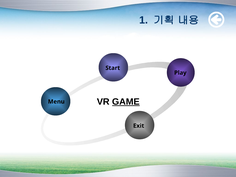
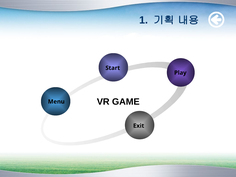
GAME underline: present -> none
